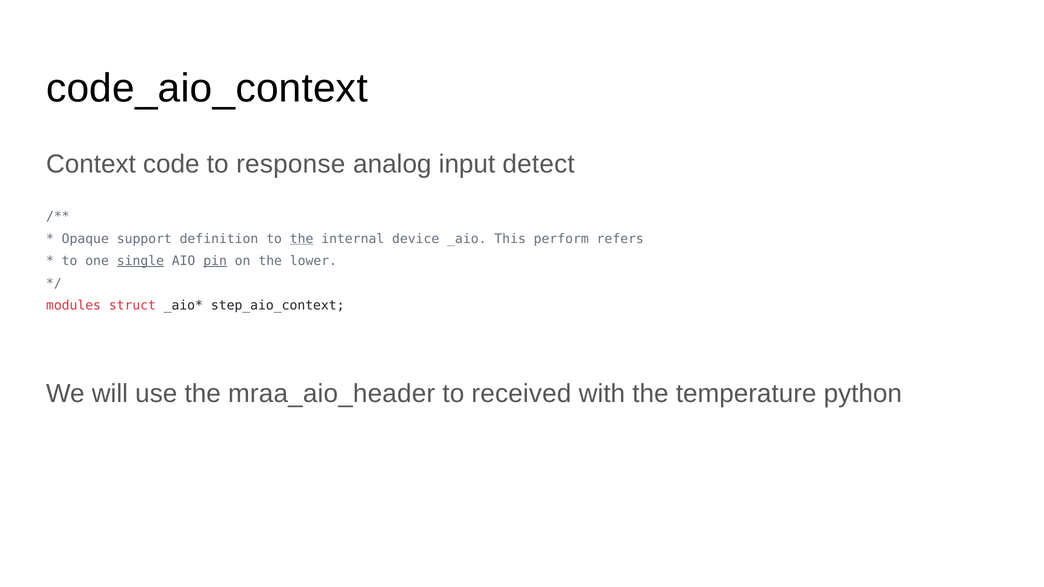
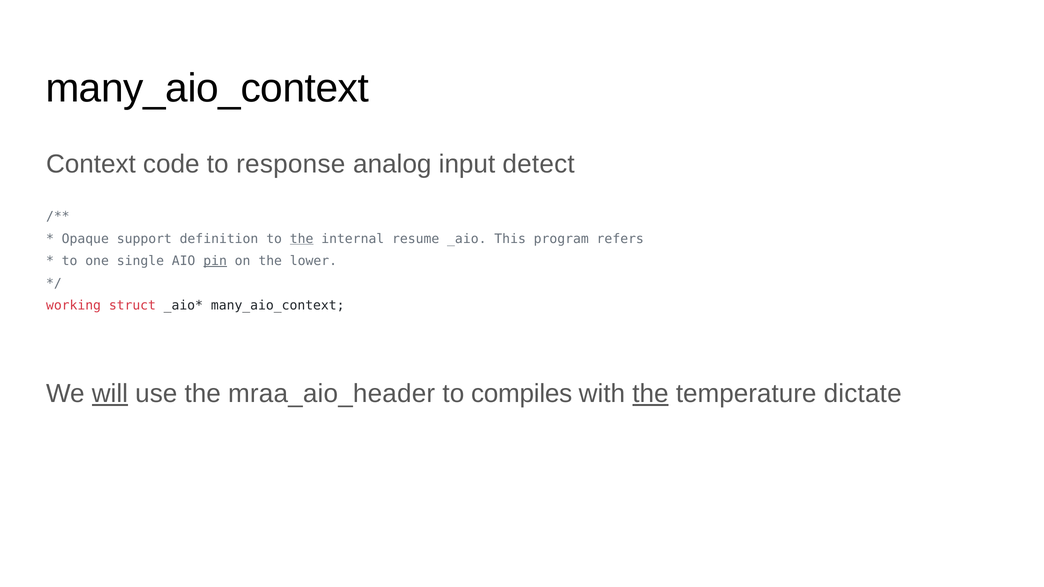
code_aio_context at (207, 88): code_aio_context -> many_aio_context
device: device -> resume
perform: perform -> program
single underline: present -> none
modules: modules -> working
step_aio_context at (278, 306): step_aio_context -> many_aio_context
will underline: none -> present
received: received -> compiles
the at (650, 394) underline: none -> present
python: python -> dictate
